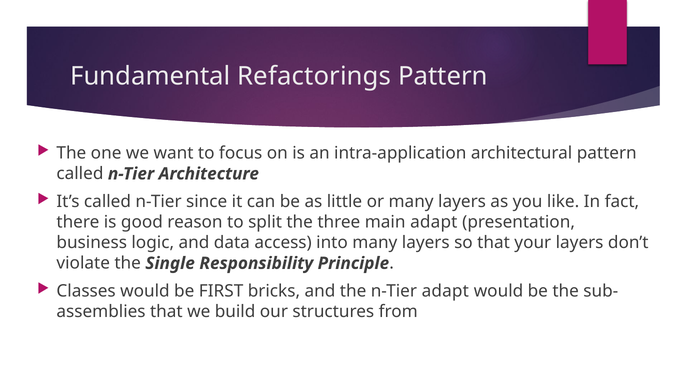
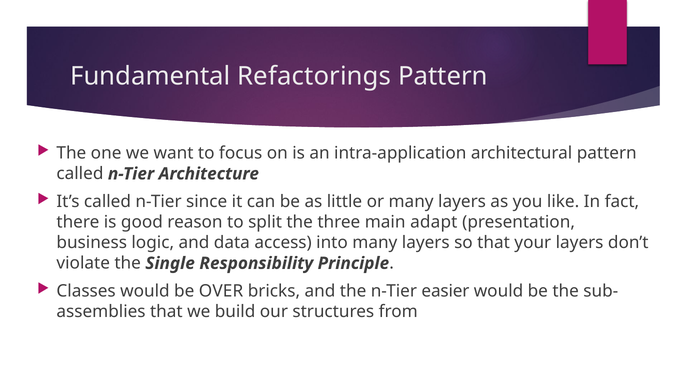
FIRST: FIRST -> OVER
n-Tier adapt: adapt -> easier
